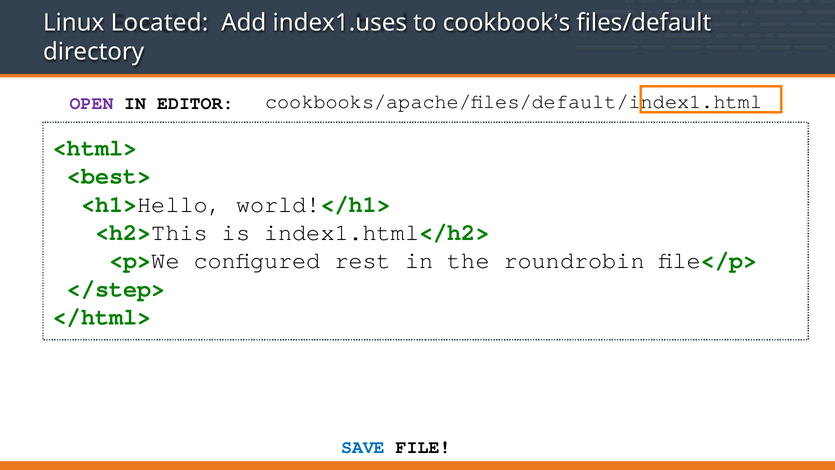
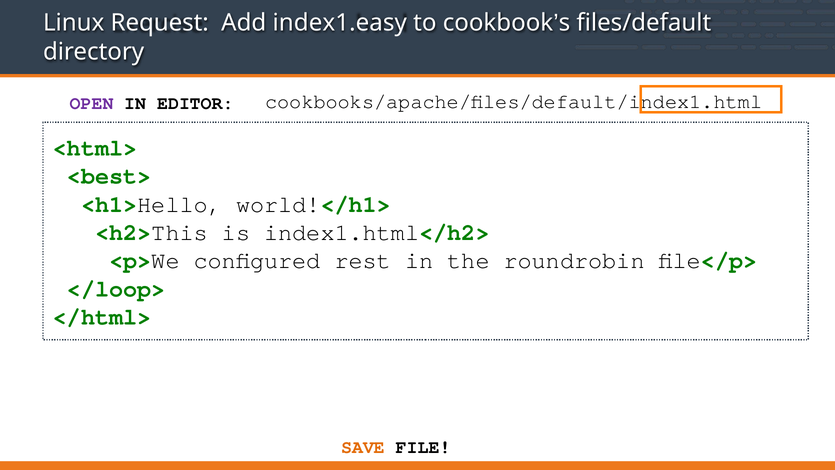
Located: Located -> Request
index1.uses: index1.uses -> index1.easy
</step>: </step> -> </loop>
SAVE colour: blue -> orange
